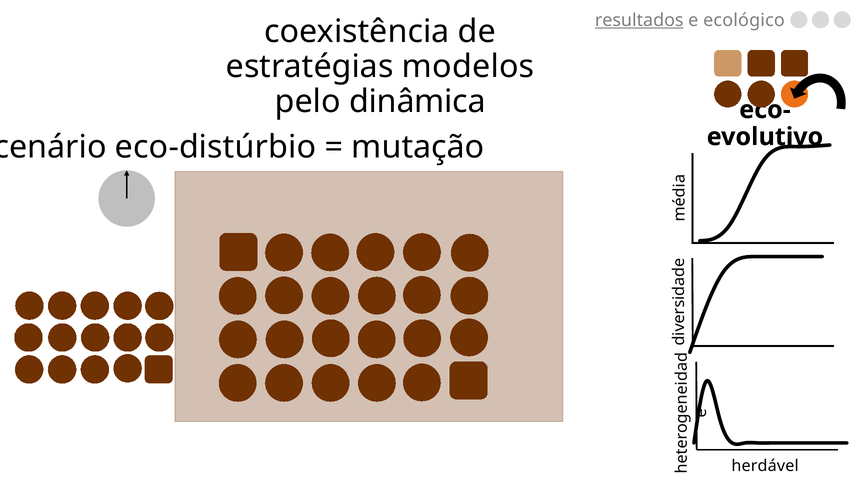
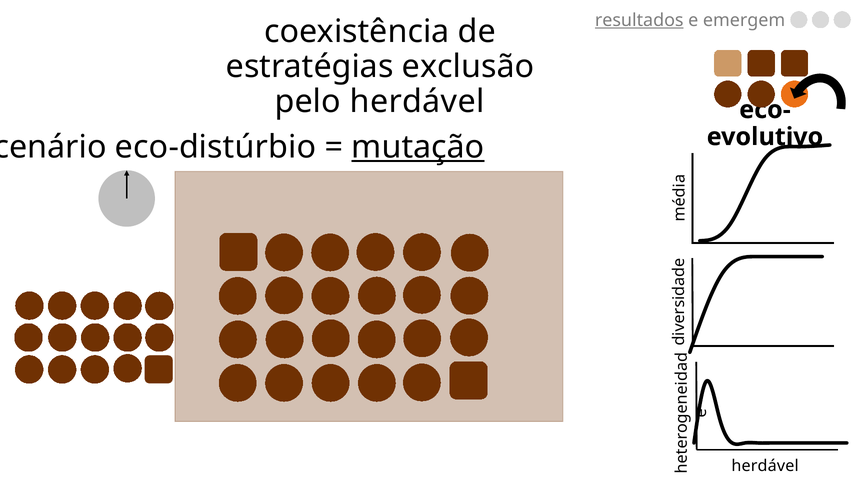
ecológico: ecológico -> emergem
modelos: modelos -> exclusão
pelo dinâmica: dinâmica -> herdável
mutação underline: none -> present
